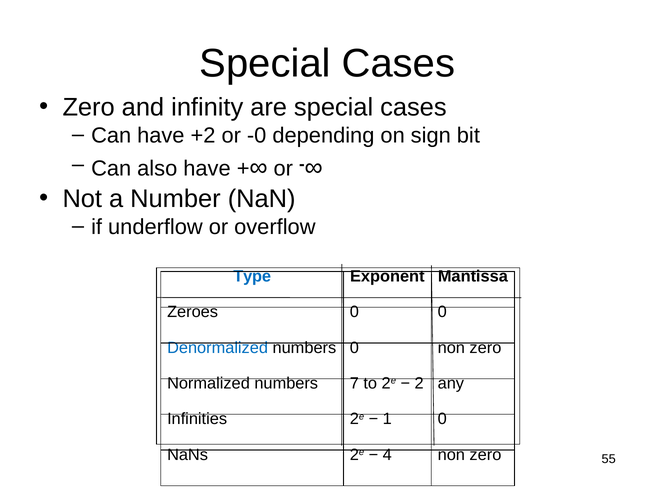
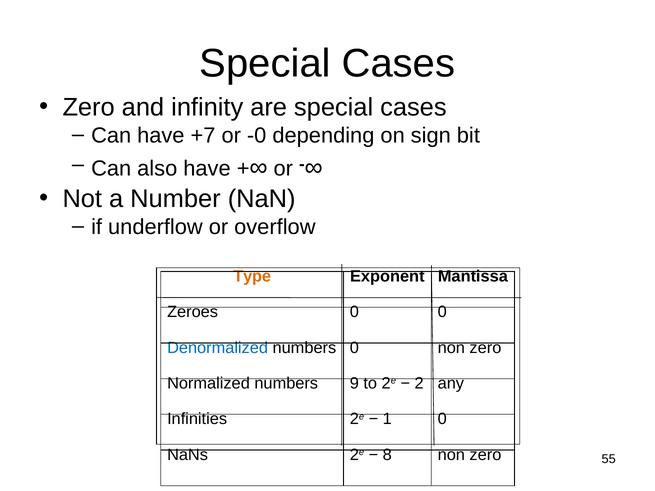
+2: +2 -> +7
Type colour: blue -> orange
7: 7 -> 9
4: 4 -> 8
